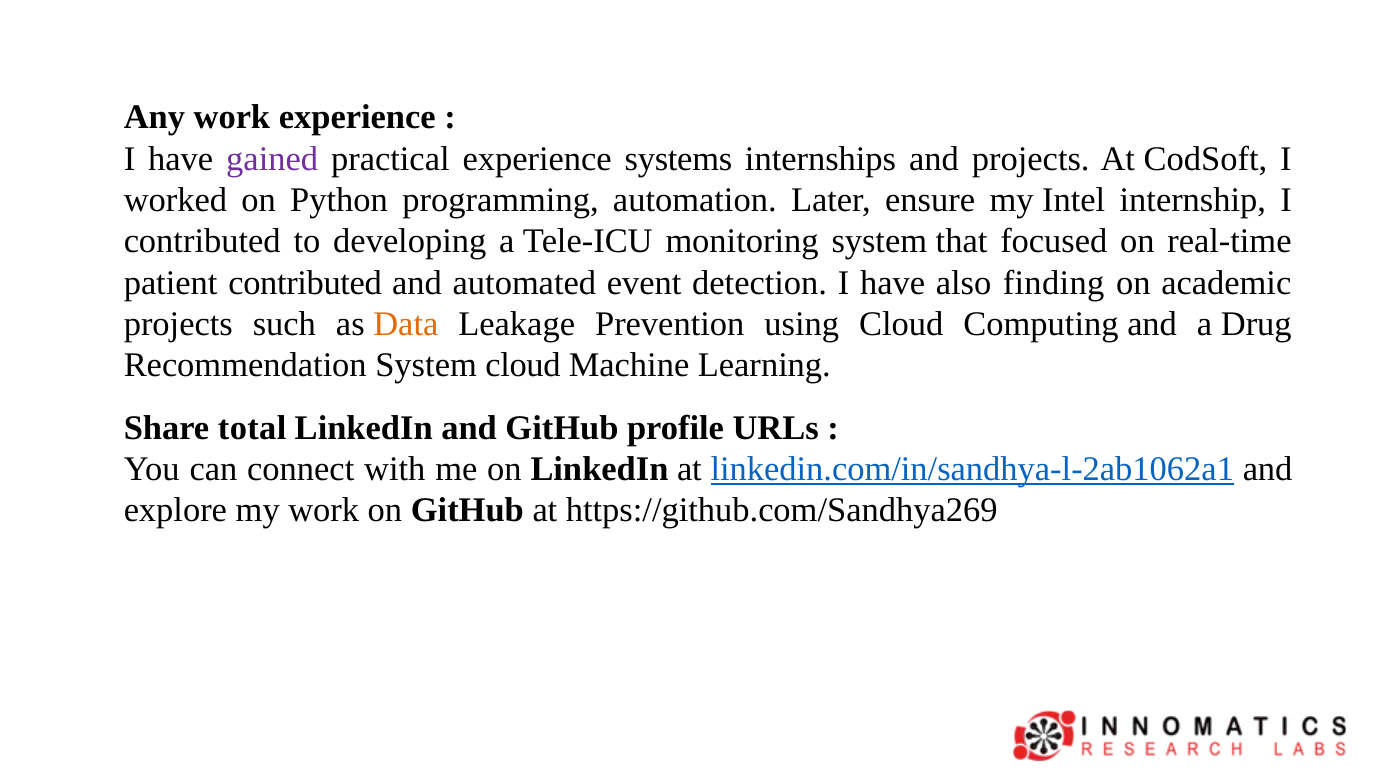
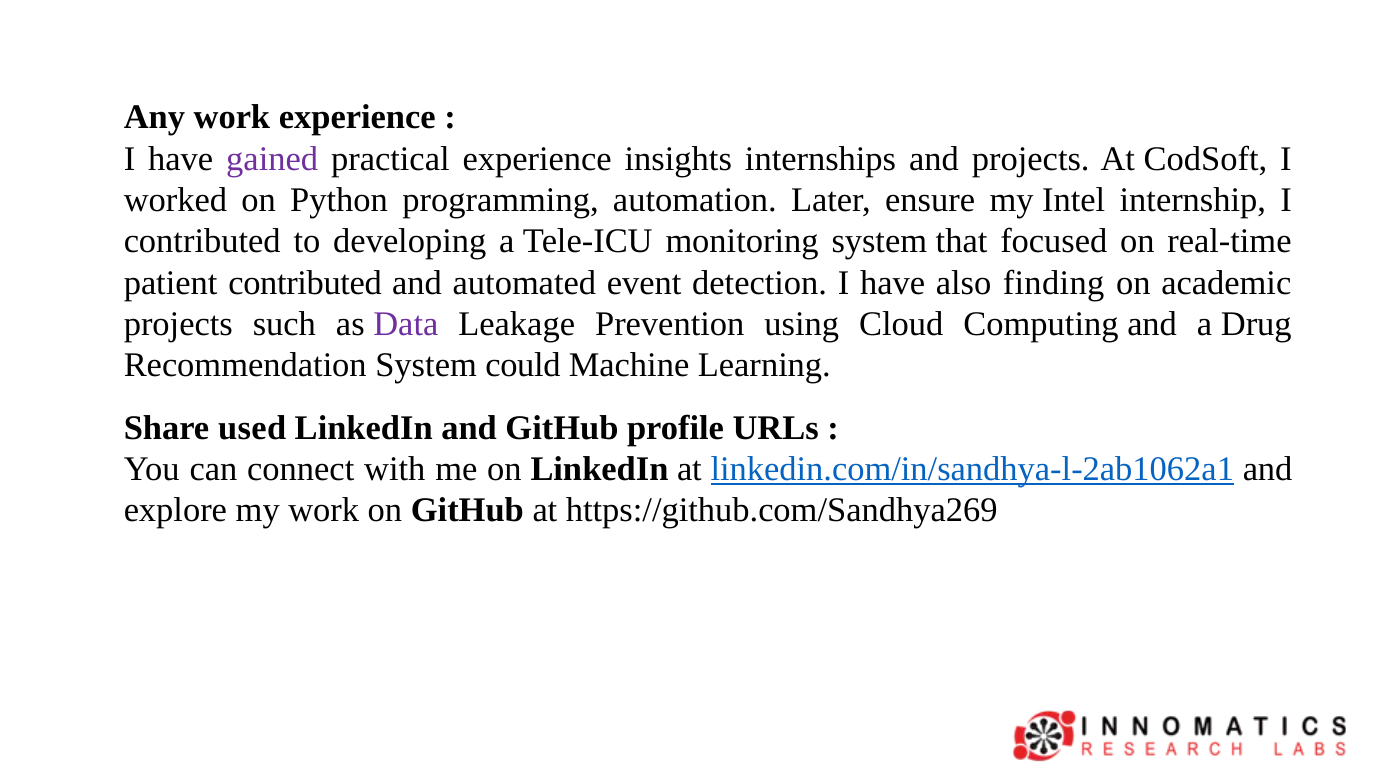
systems: systems -> insights
Data colour: orange -> purple
System cloud: cloud -> could
total: total -> used
